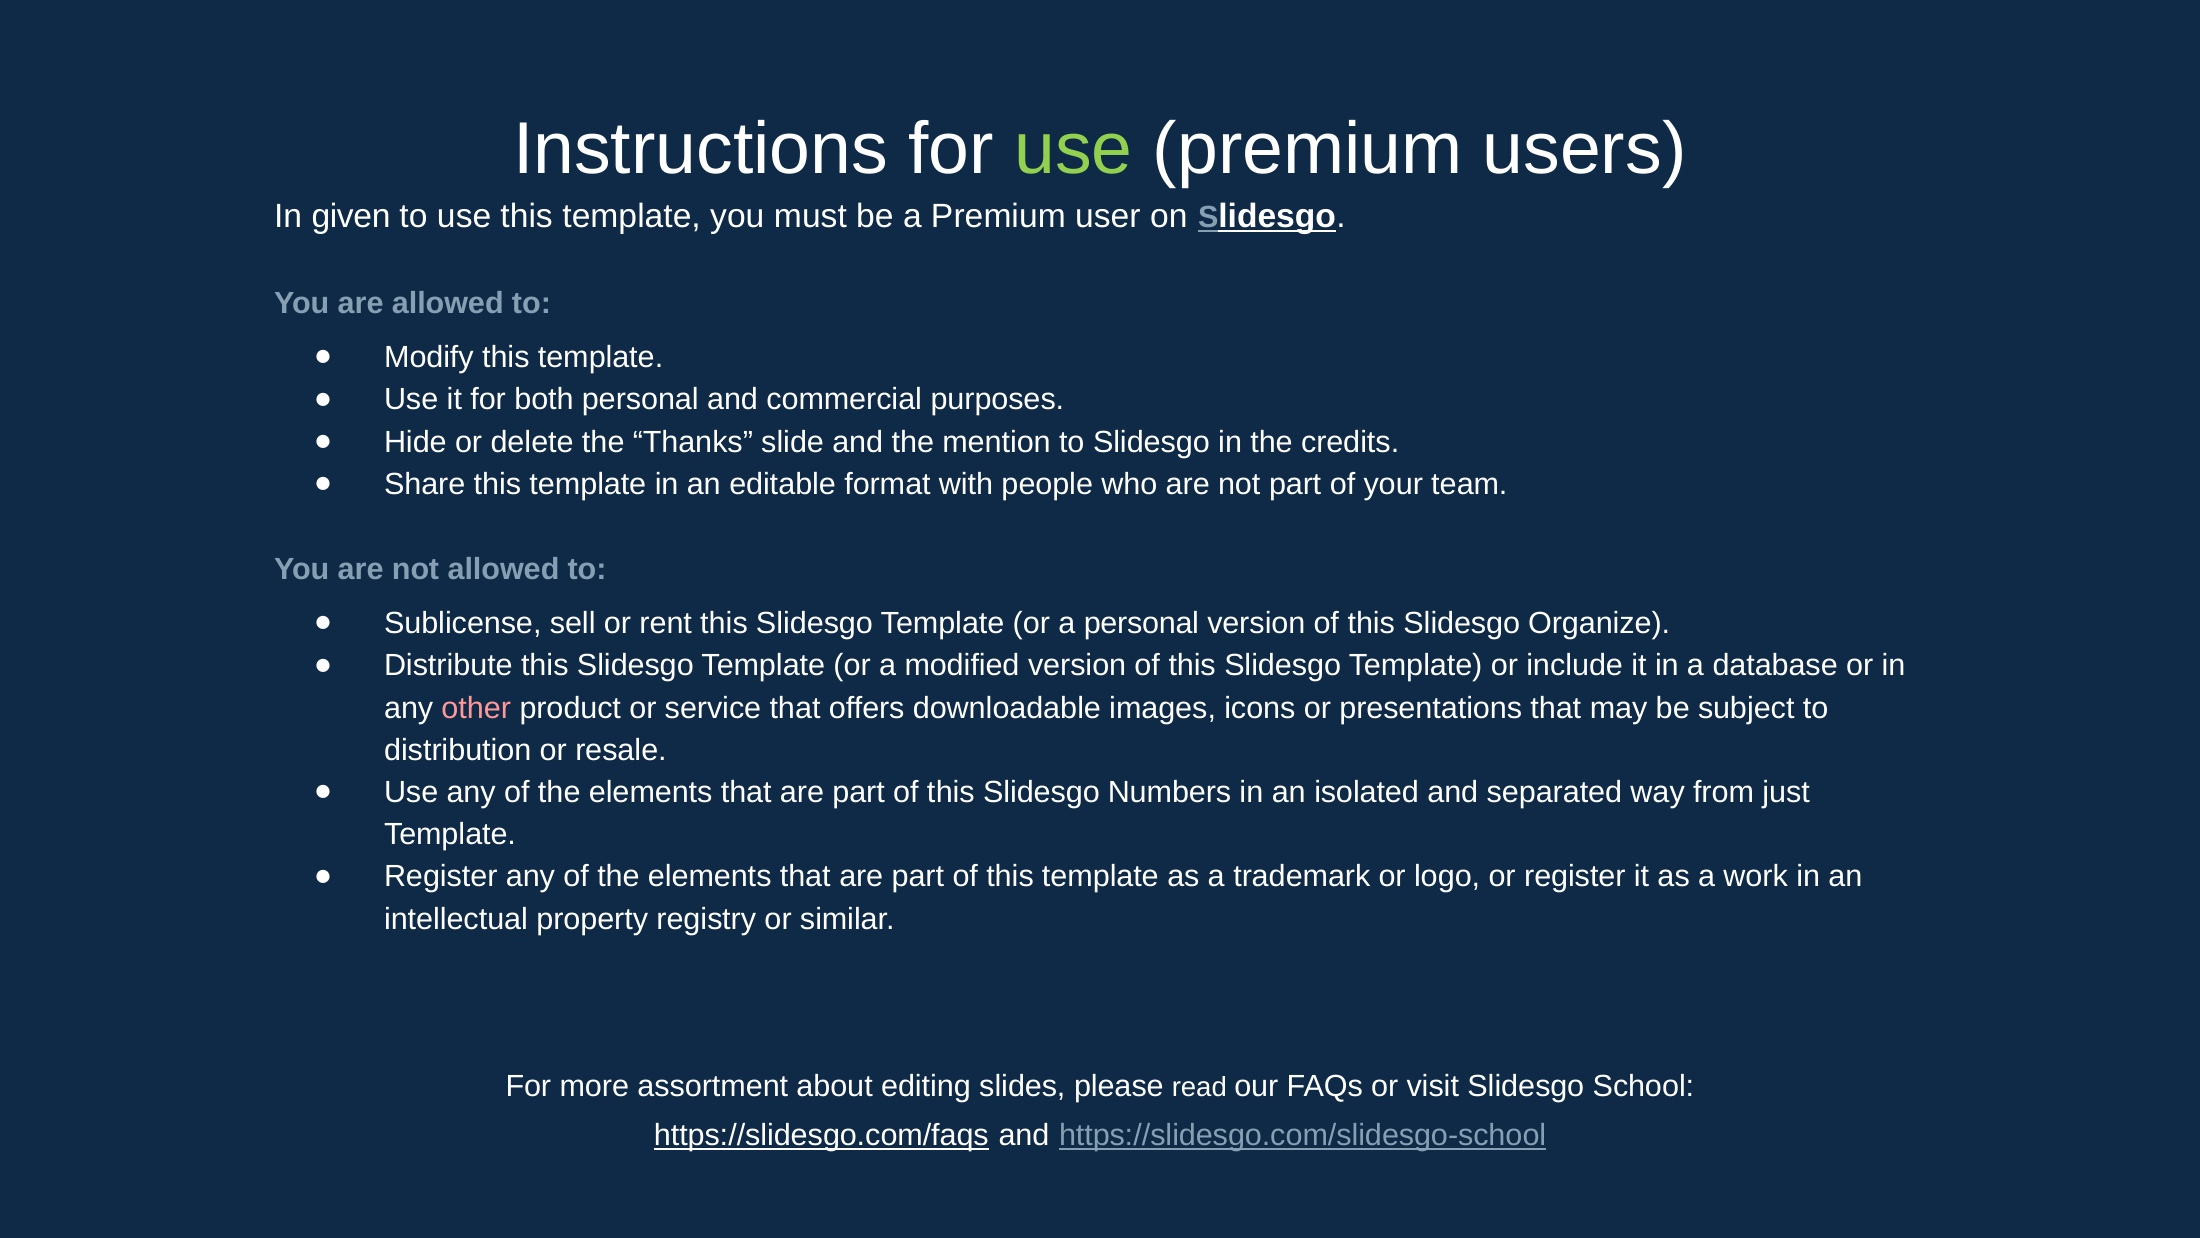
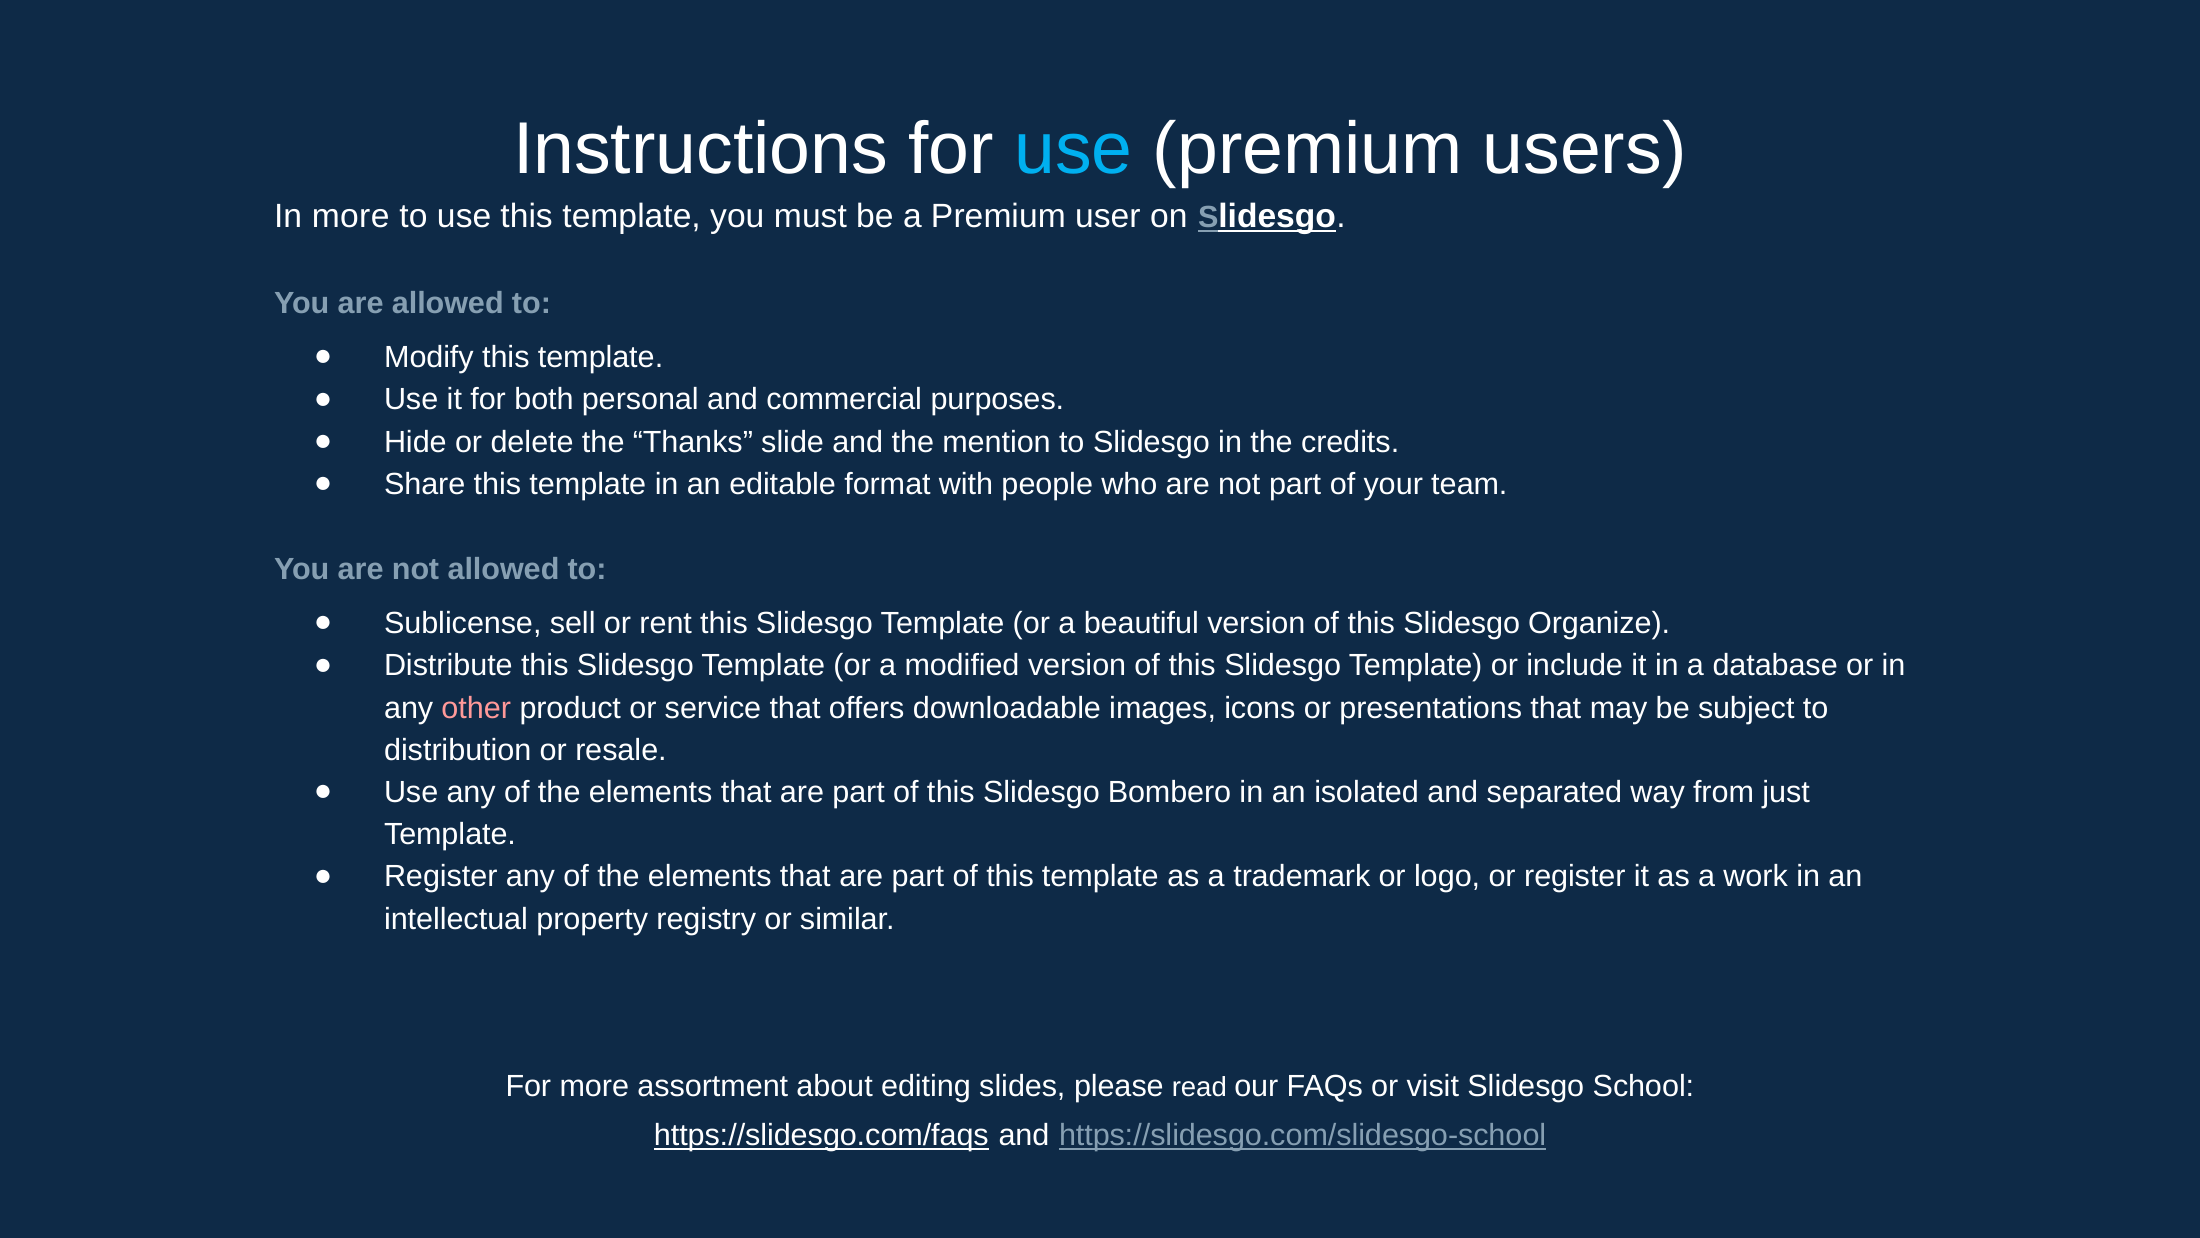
use at (1073, 149) colour: light green -> light blue
In given: given -> more
a personal: personal -> beautiful
Numbers: Numbers -> Bombero
